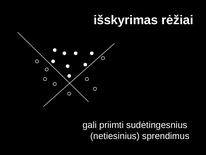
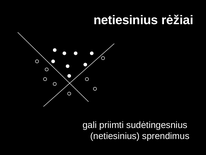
išskyrimas at (126, 20): išskyrimas -> netiesinius
